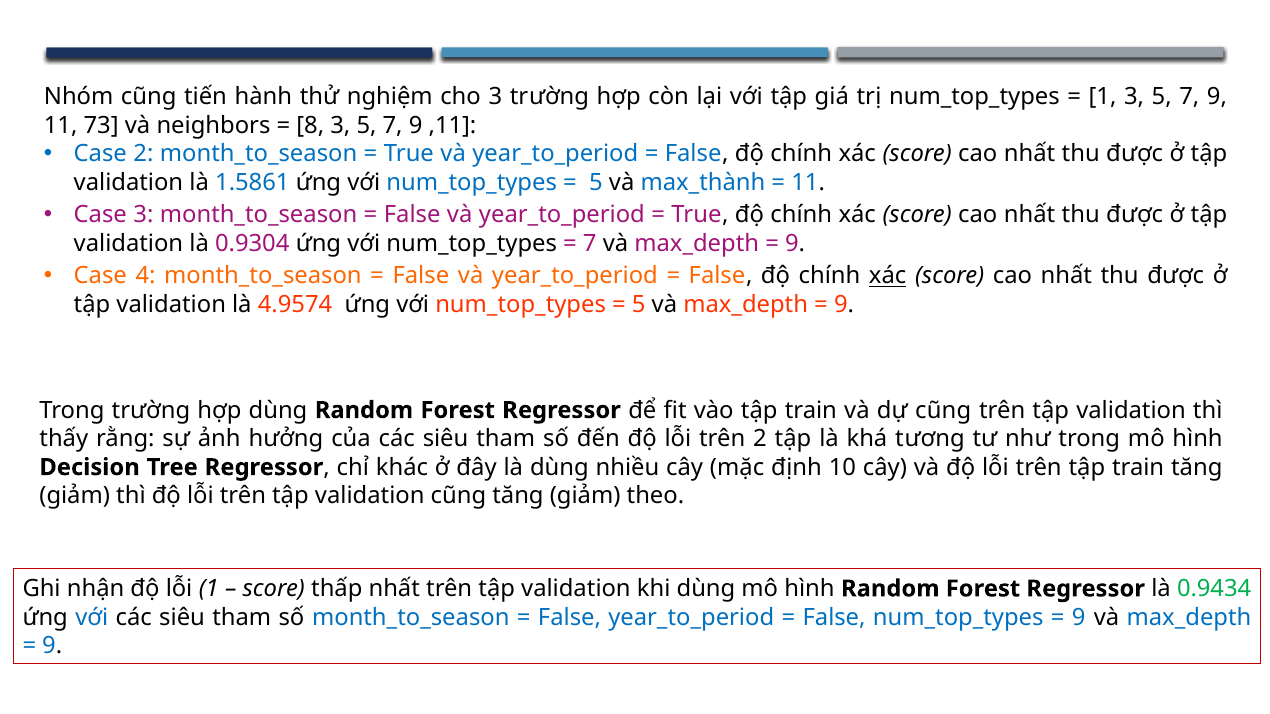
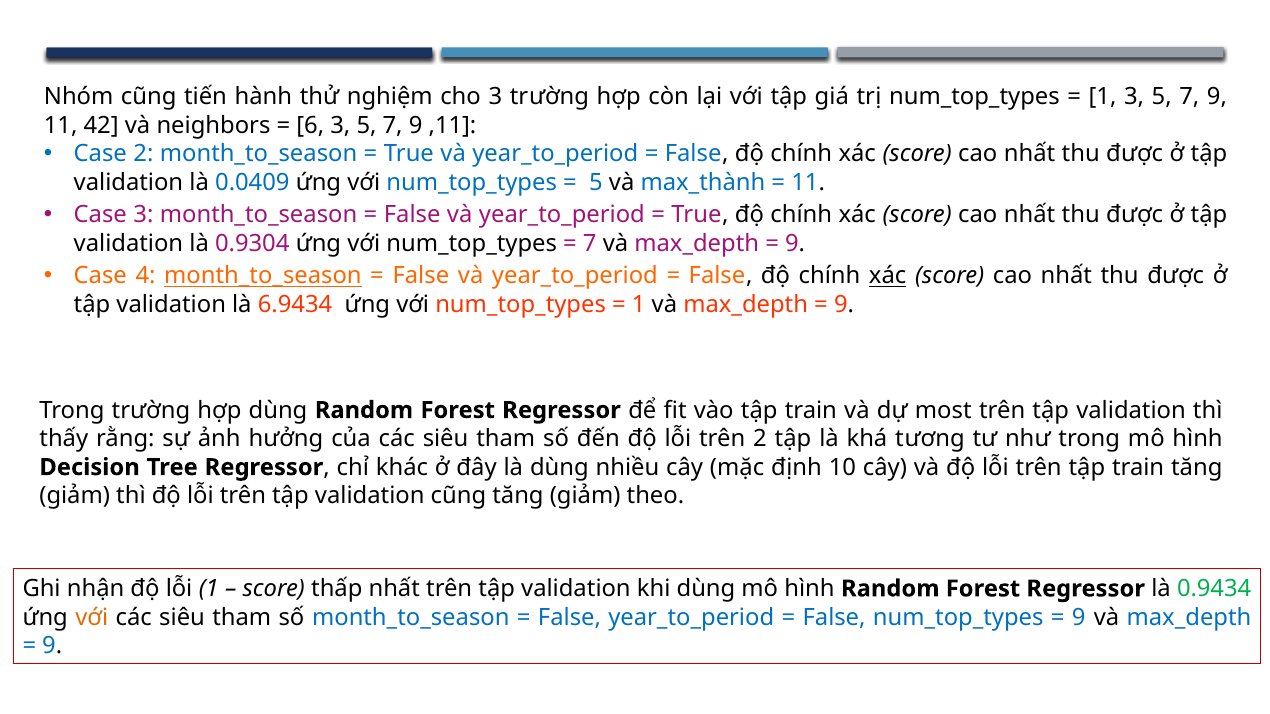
73: 73 -> 42
8: 8 -> 6
1.5861: 1.5861 -> 0.0409
month_to_season at (263, 276) underline: none -> present
4.9574: 4.9574 -> 6.9434
5 at (639, 305): 5 -> 1
dự cũng: cũng -> most
với at (92, 618) colour: blue -> orange
